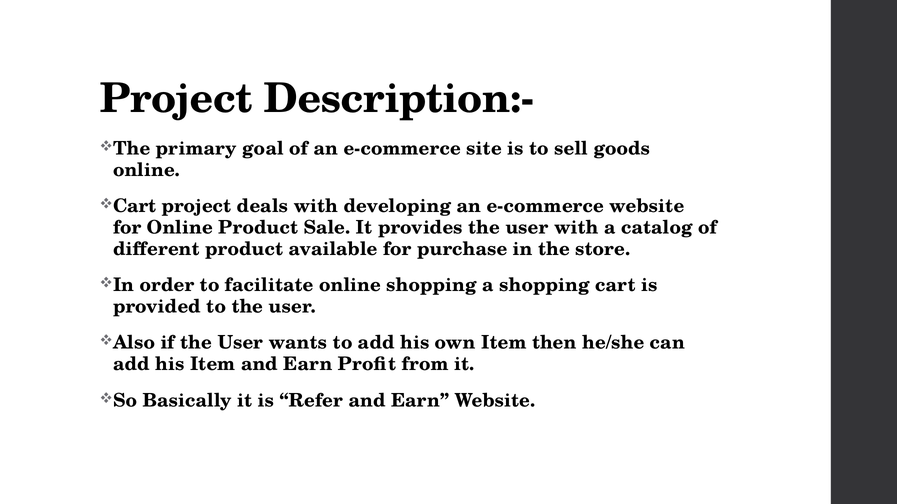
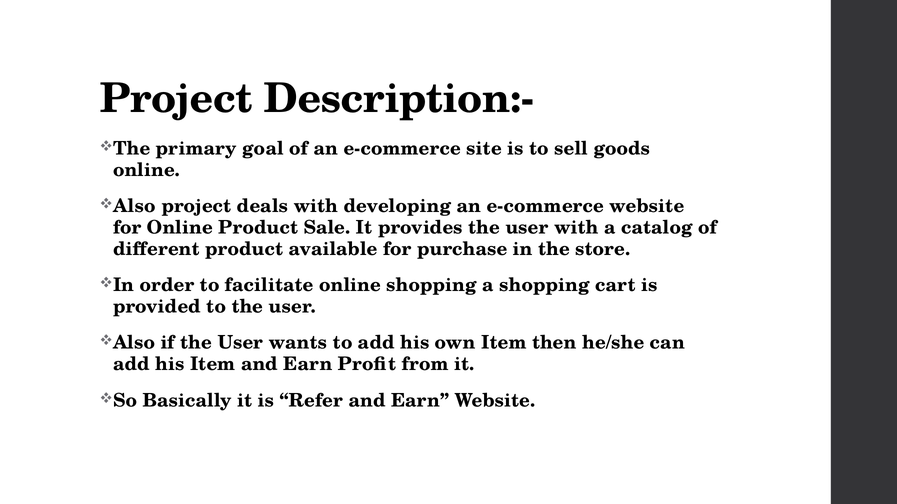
Cart at (135, 206): Cart -> Also
